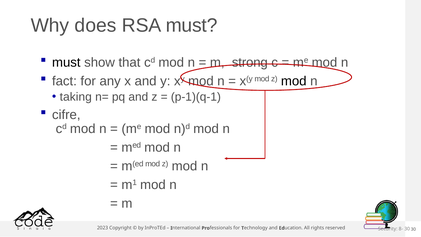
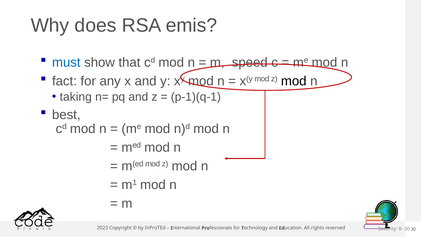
RSA must: must -> emis
must at (66, 62) colour: black -> blue
strong: strong -> speed
cifre: cifre -> best
